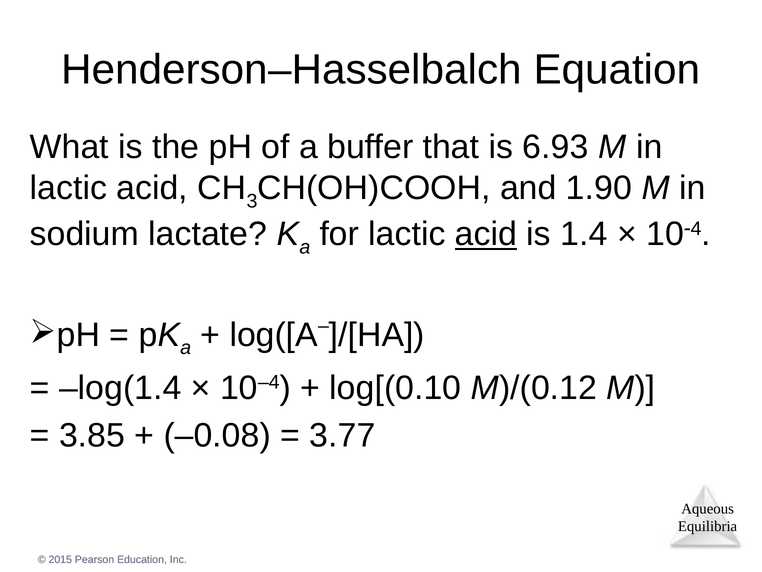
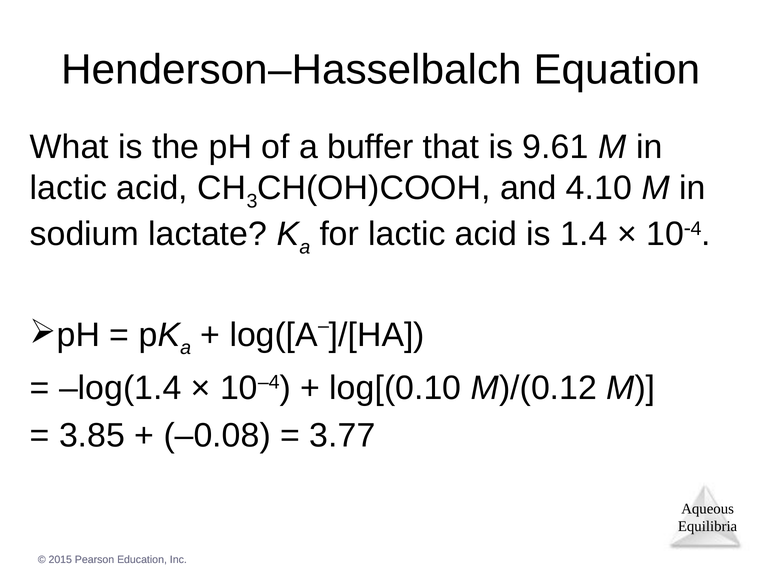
6.93: 6.93 -> 9.61
1.90: 1.90 -> 4.10
acid at (486, 234) underline: present -> none
